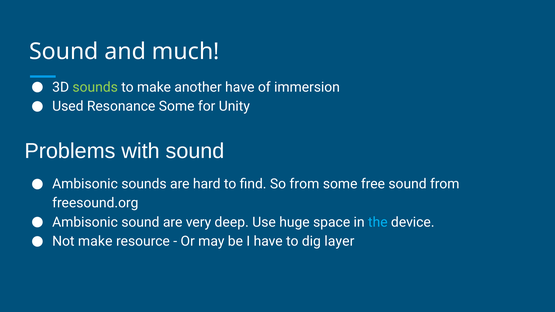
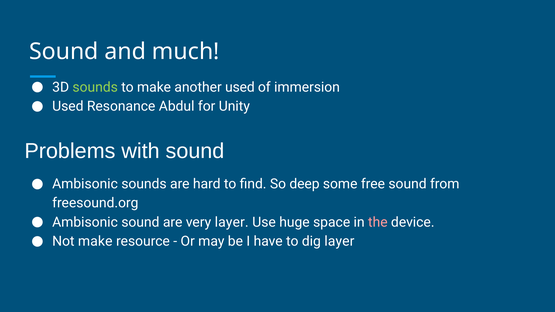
another have: have -> used
Resonance Some: Some -> Abdul
So from: from -> deep
very deep: deep -> layer
the colour: light blue -> pink
